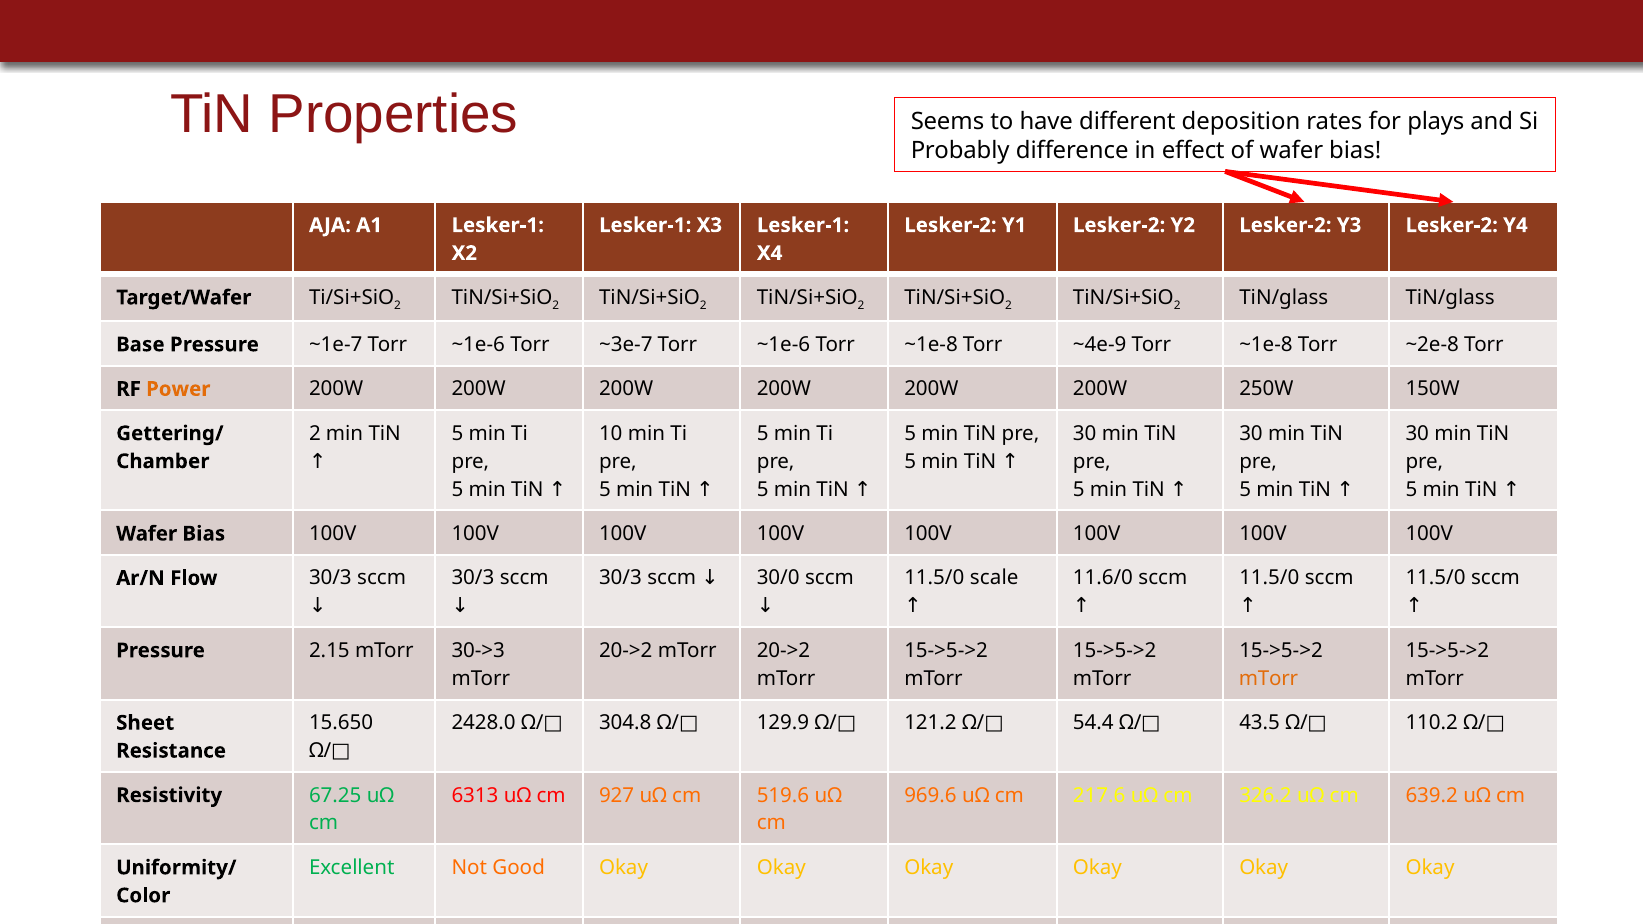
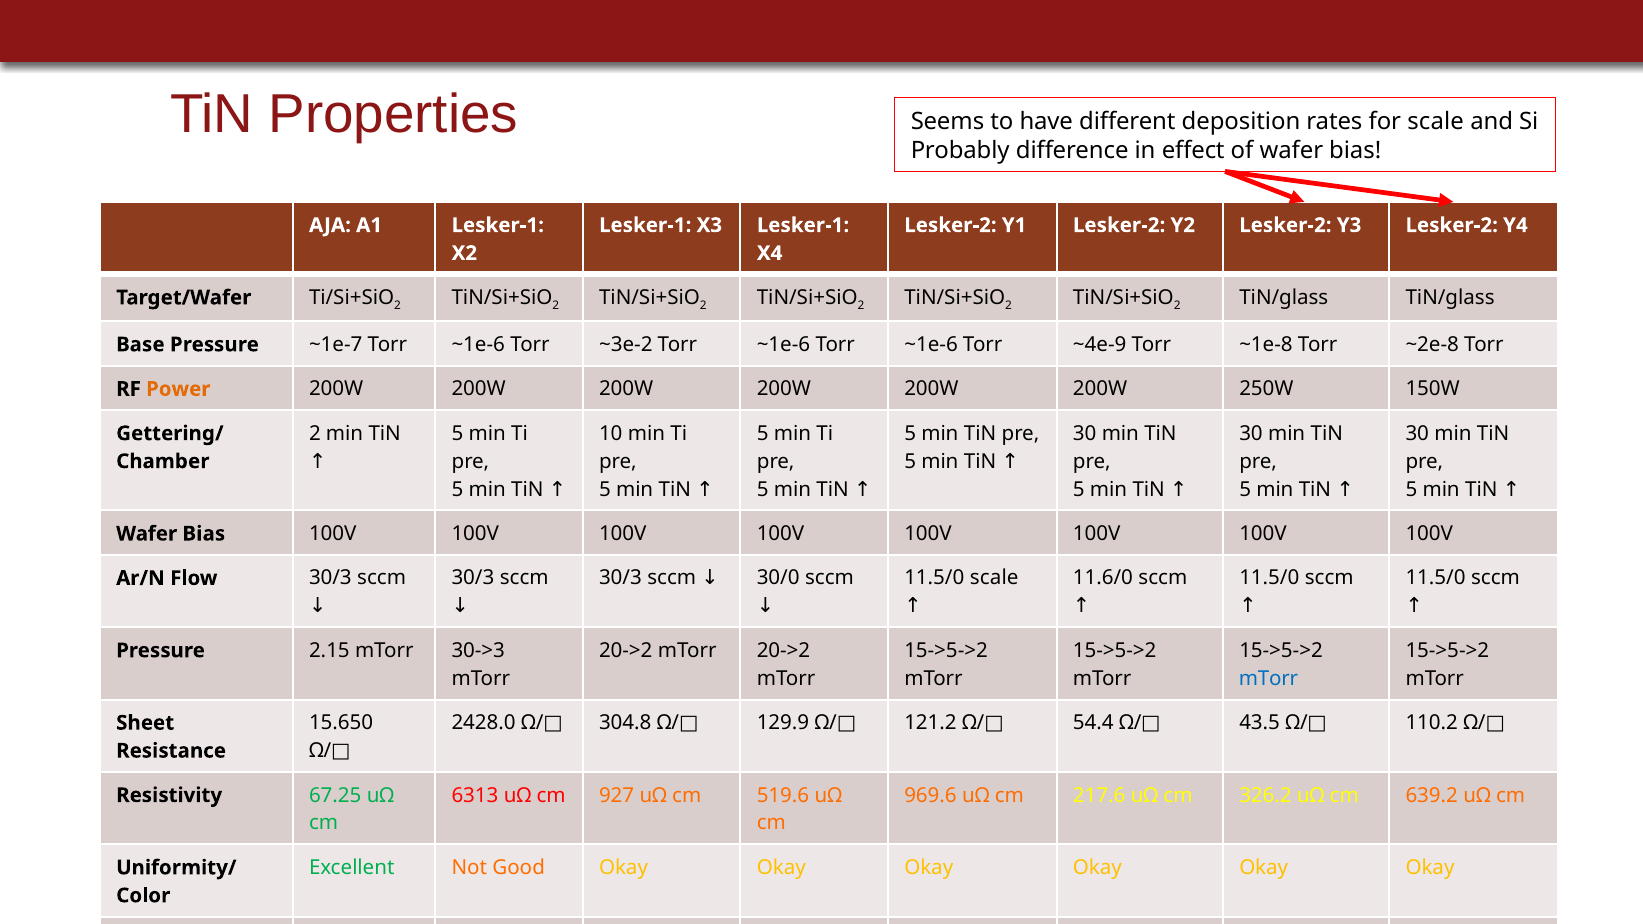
for plays: plays -> scale
~3e-7: ~3e-7 -> ~3e-2
~1e-6 Torr ~1e-8: ~1e-8 -> ~1e-6
mTorr at (1269, 679) colour: orange -> blue
